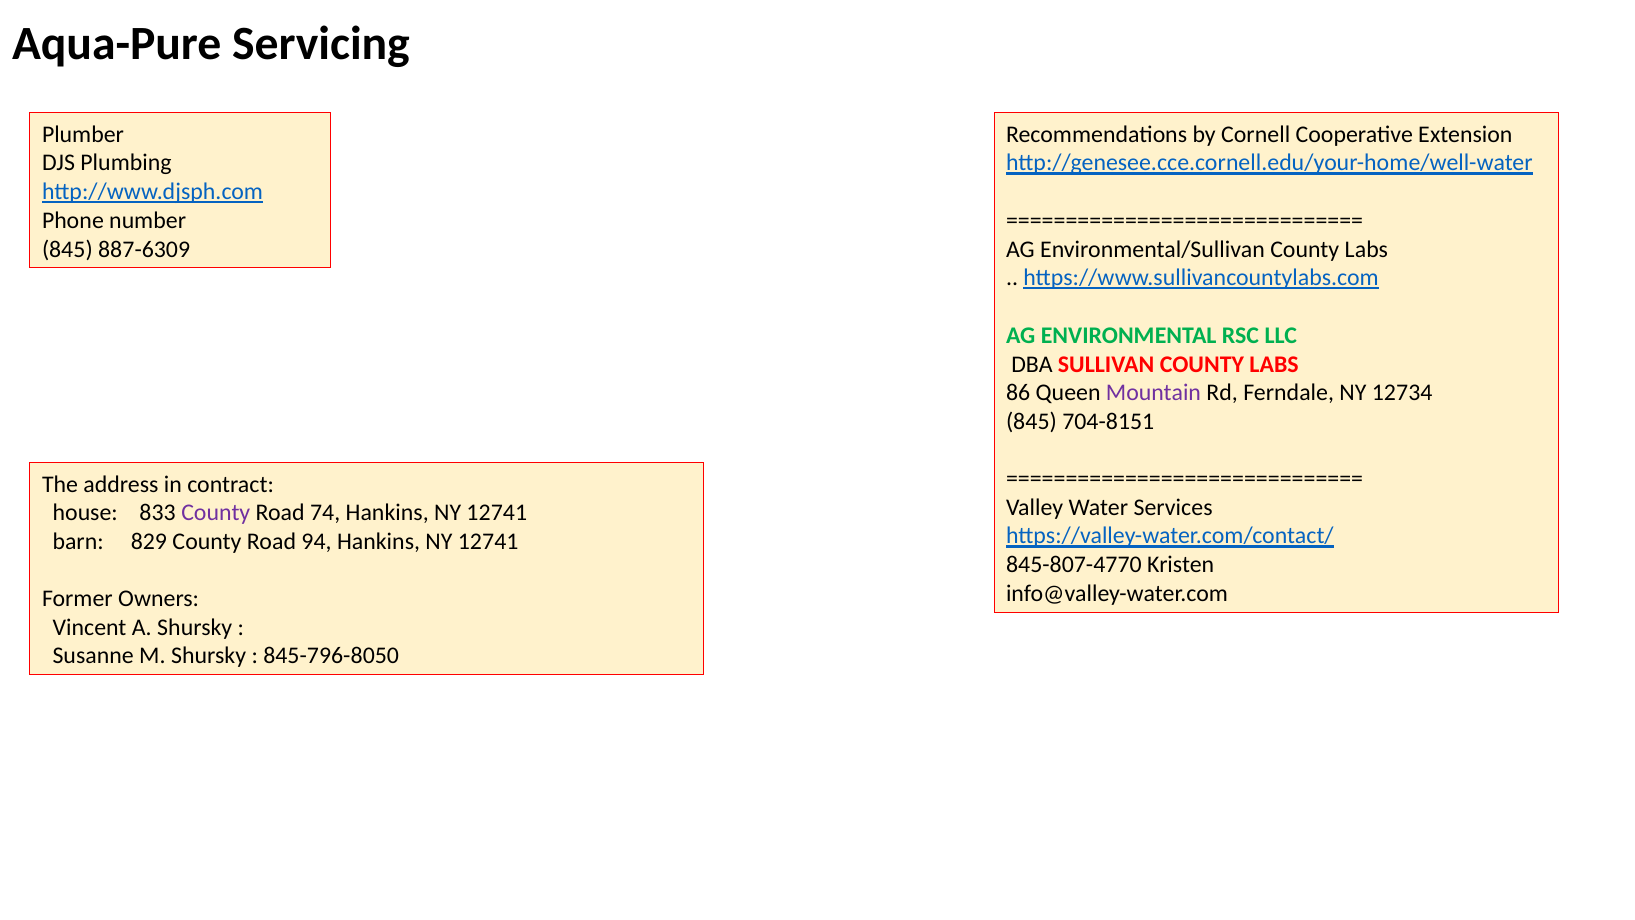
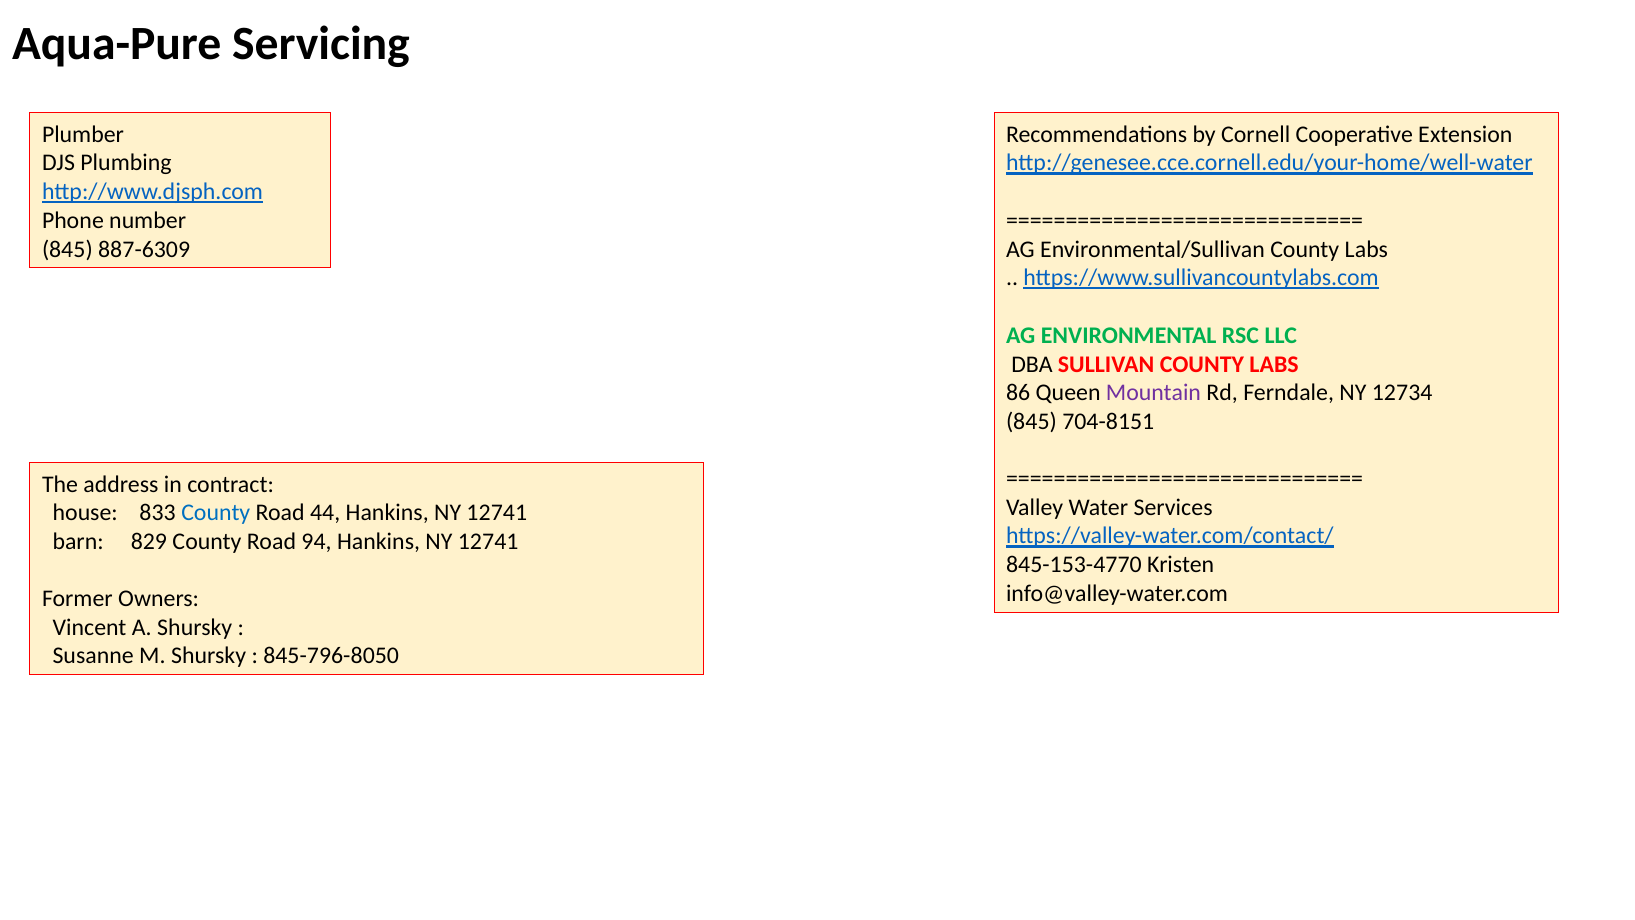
County at (216, 513) colour: purple -> blue
74: 74 -> 44
845-807-4770: 845-807-4770 -> 845-153-4770
